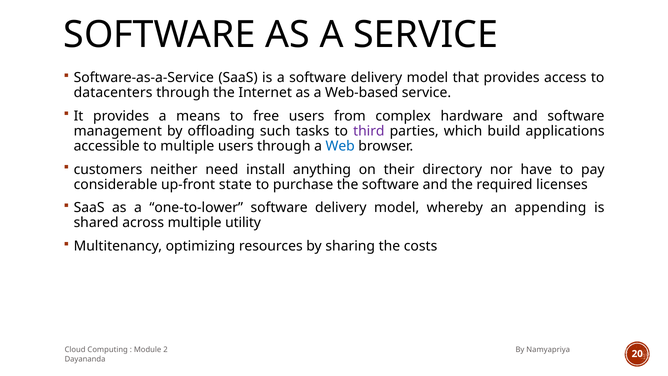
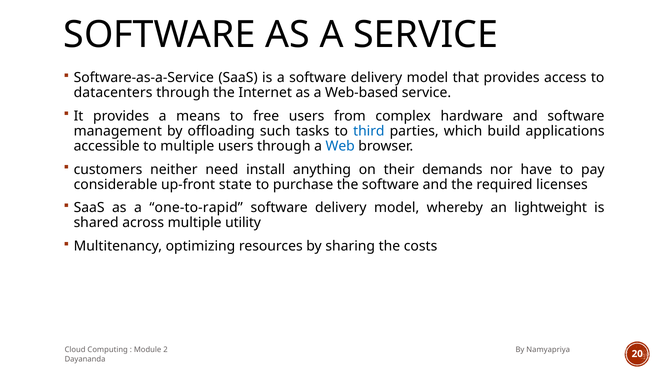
third colour: purple -> blue
directory: directory -> demands
one-to-lower: one-to-lower -> one-to-rapid
appending: appending -> lightweight
